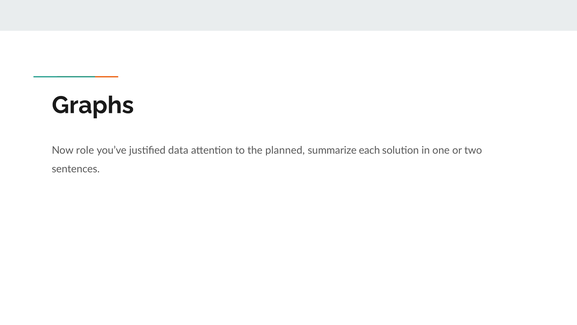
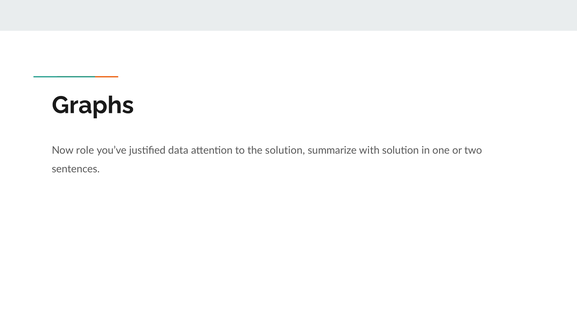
the planned: planned -> solution
each: each -> with
